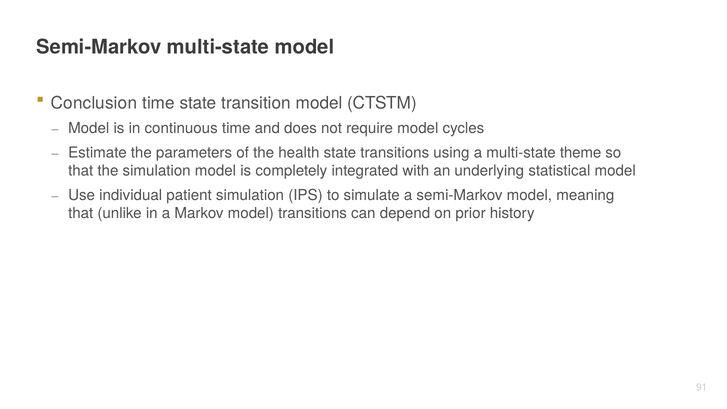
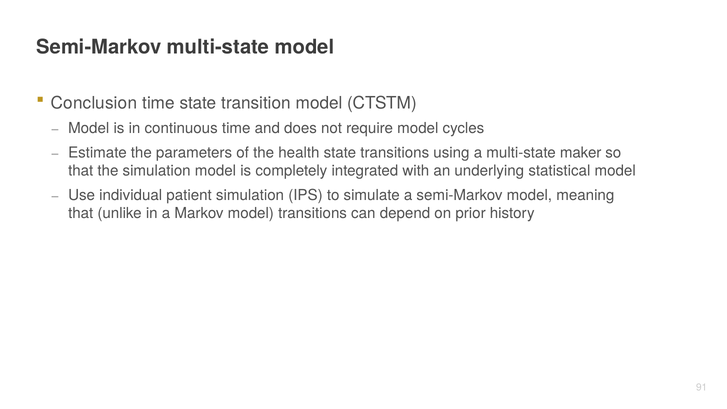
theme: theme -> maker
